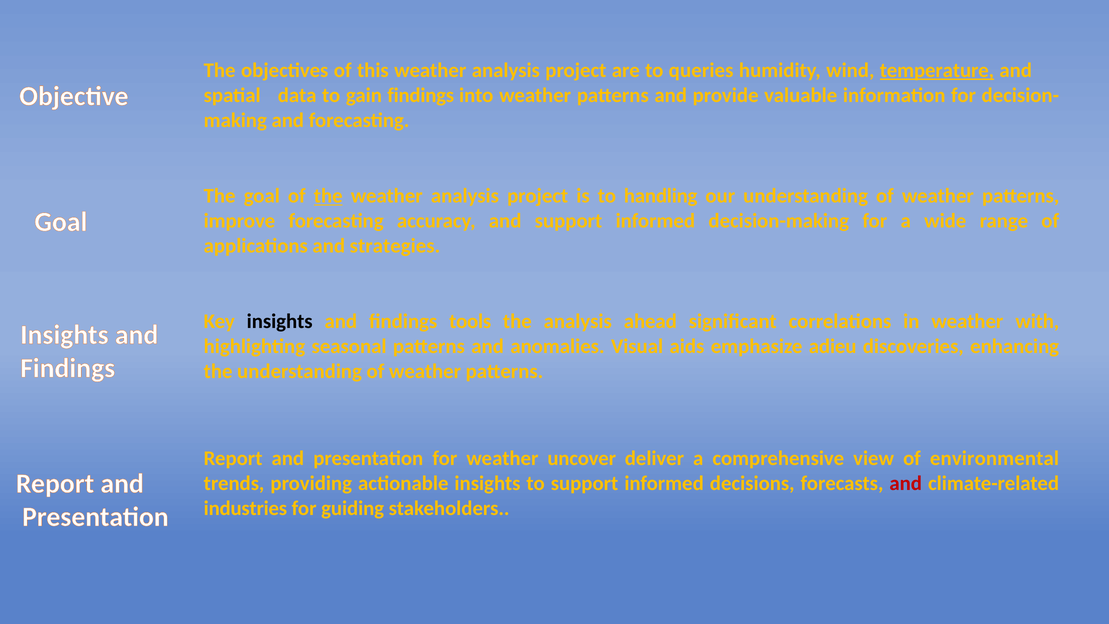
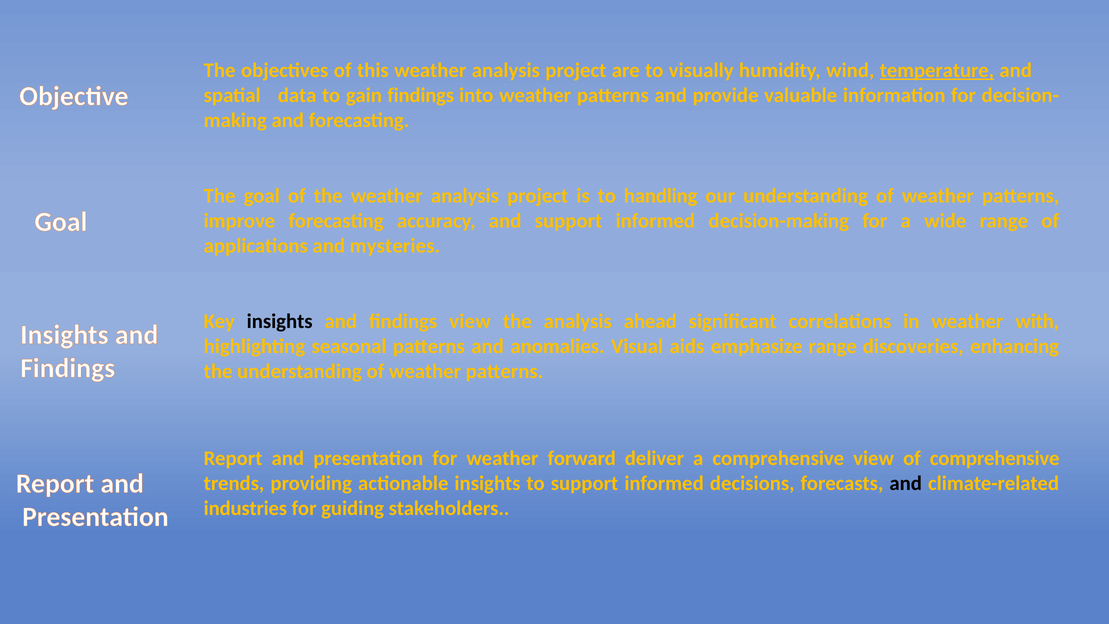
queries: queries -> visually
the at (328, 196) underline: present -> none
strategies: strategies -> mysteries
findings tools: tools -> view
emphasize adieu: adieu -> range
uncover: uncover -> forward
of environmental: environmental -> comprehensive
and at (906, 483) colour: red -> black
